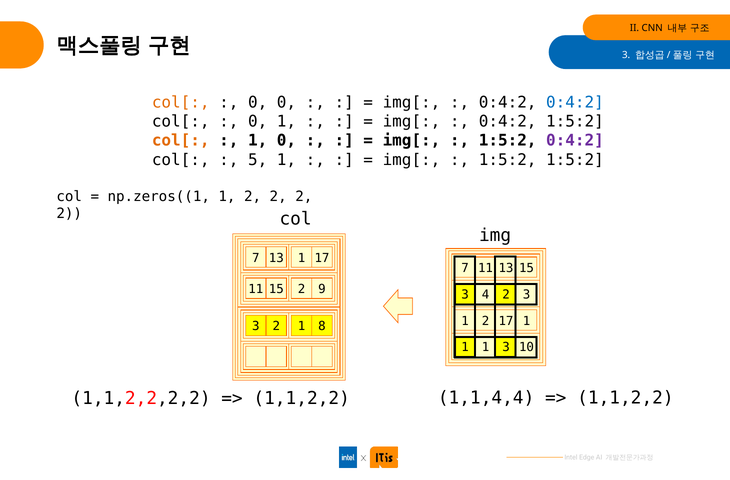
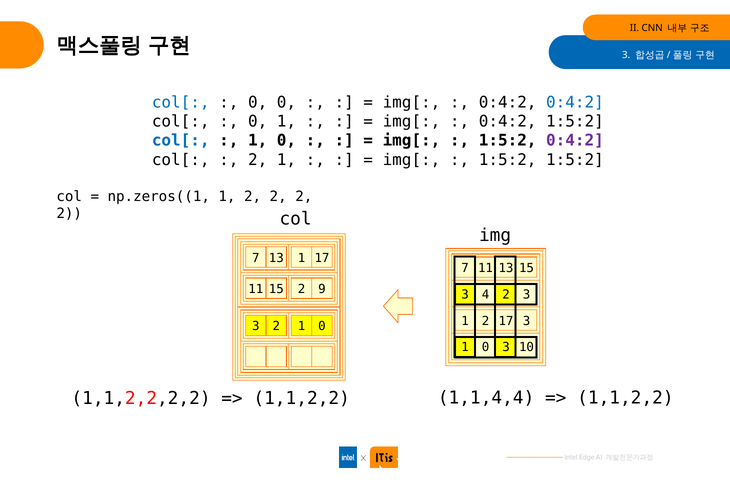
col[ at (181, 102) colour: orange -> blue
col[ at (181, 141) colour: orange -> blue
5 at (258, 160): 5 -> 2
17 1: 1 -> 3
2 1 8: 8 -> 0
1 at (486, 347): 1 -> 0
